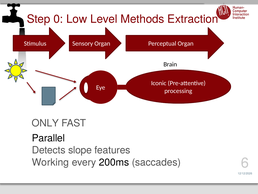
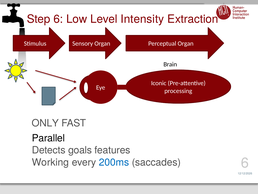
Step 0: 0 -> 6
Methods: Methods -> Intensity
slope: slope -> goals
200ms colour: black -> blue
